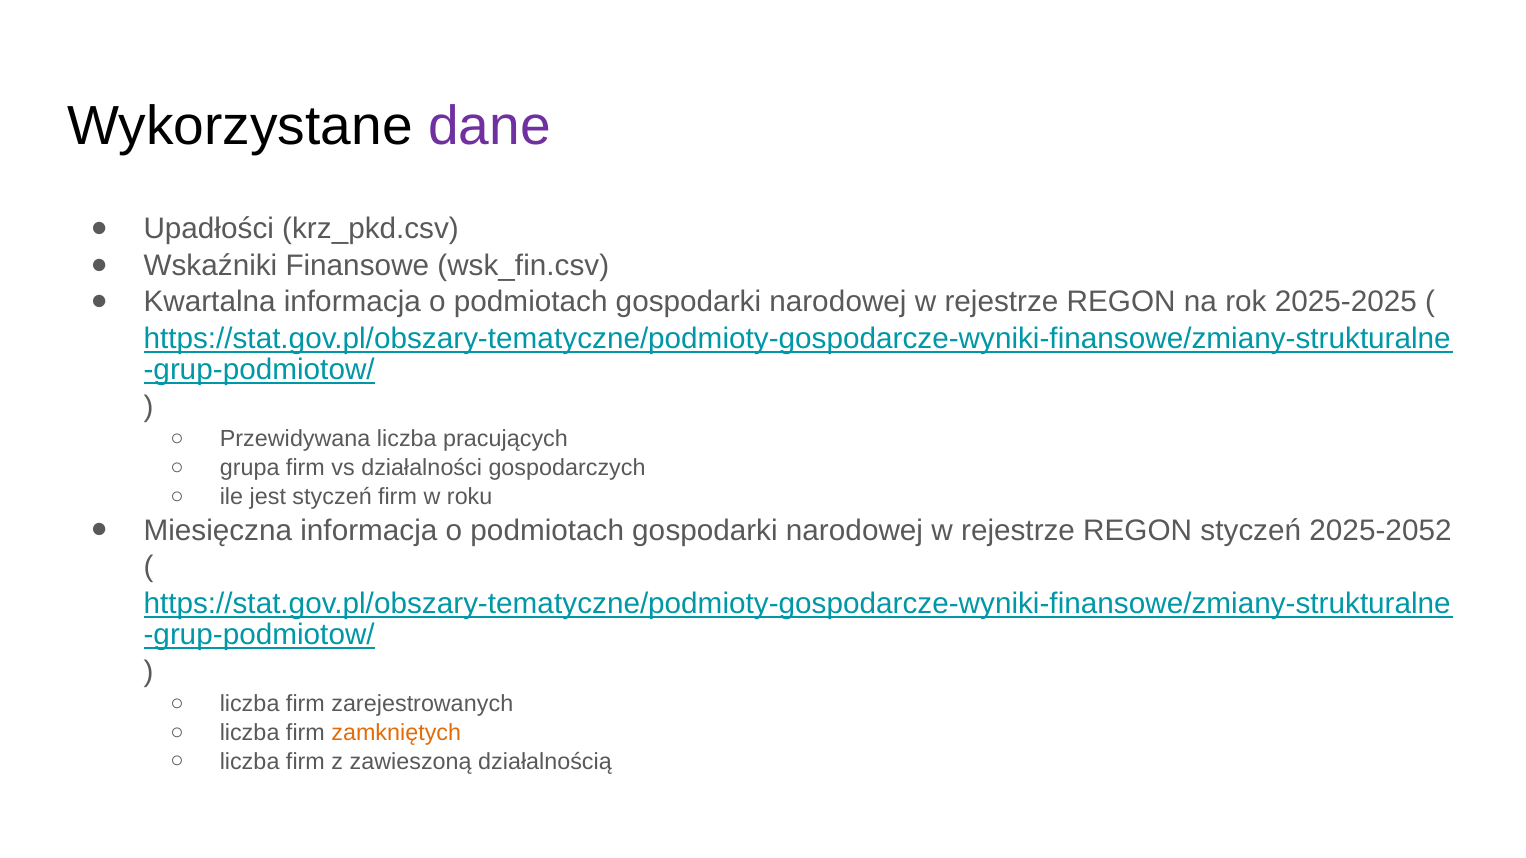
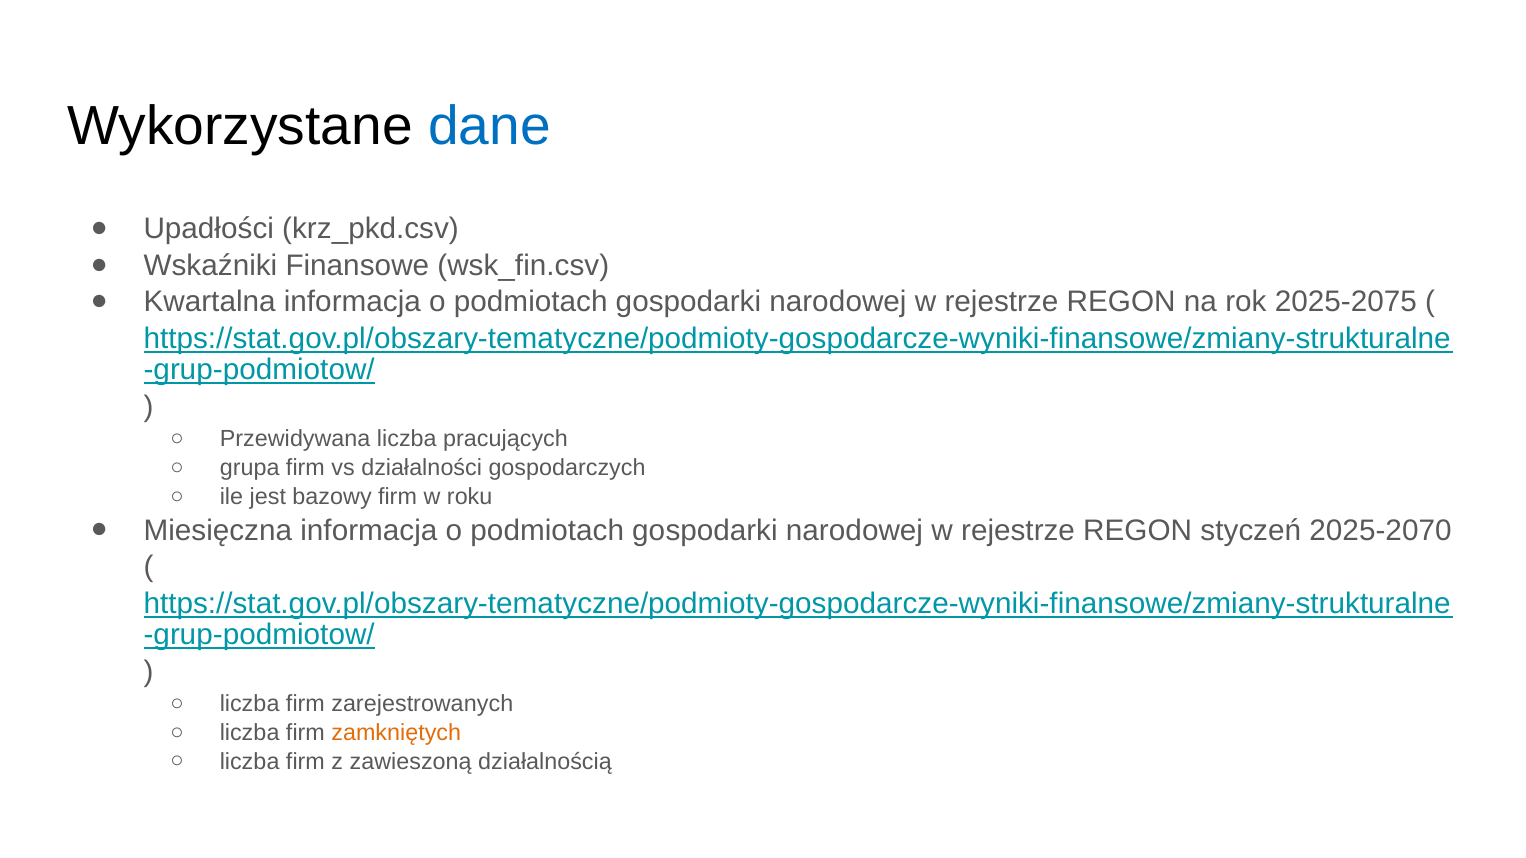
dane colour: purple -> blue
2025-2025: 2025-2025 -> 2025-2075
jest styczeń: styczeń -> bazowy
2025-2052: 2025-2052 -> 2025-2070
